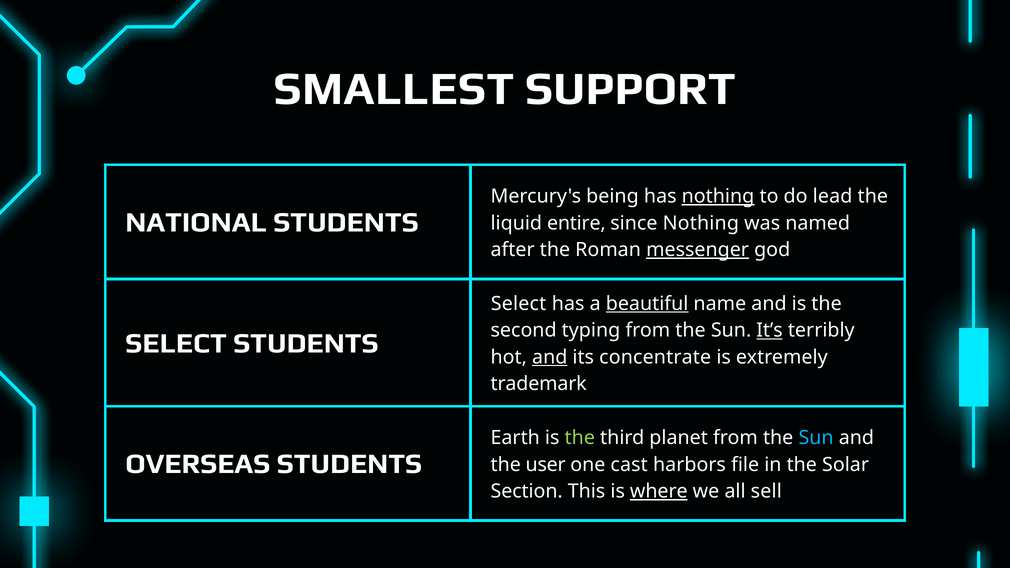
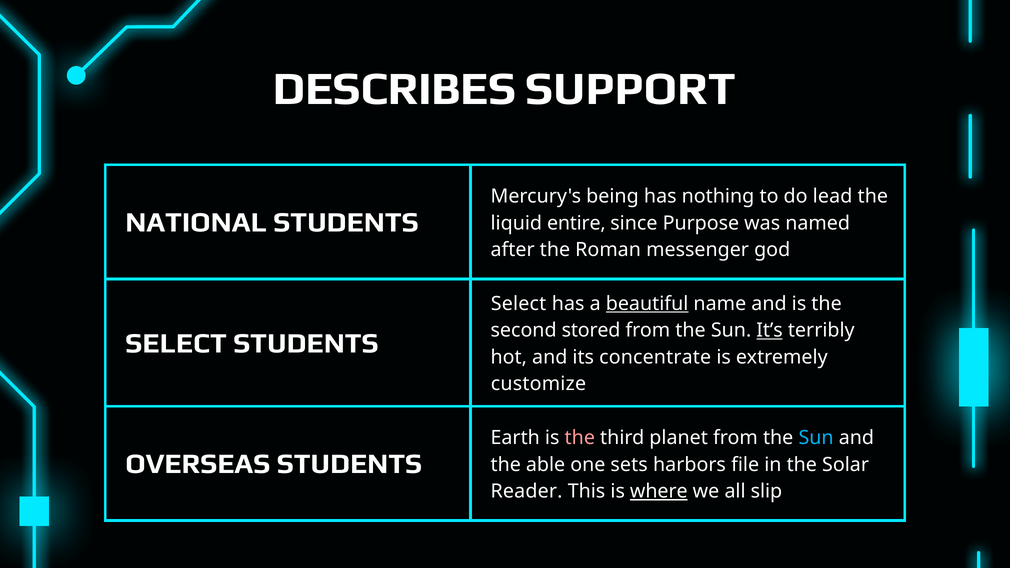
SMALLEST: SMALLEST -> DESCRIBES
nothing at (718, 196) underline: present -> none
since Nothing: Nothing -> Purpose
messenger underline: present -> none
typing: typing -> stored
and at (550, 357) underline: present -> none
trademark: trademark -> customize
the at (580, 438) colour: light green -> pink
user: user -> able
cast: cast -> sets
Section: Section -> Reader
sell: sell -> slip
